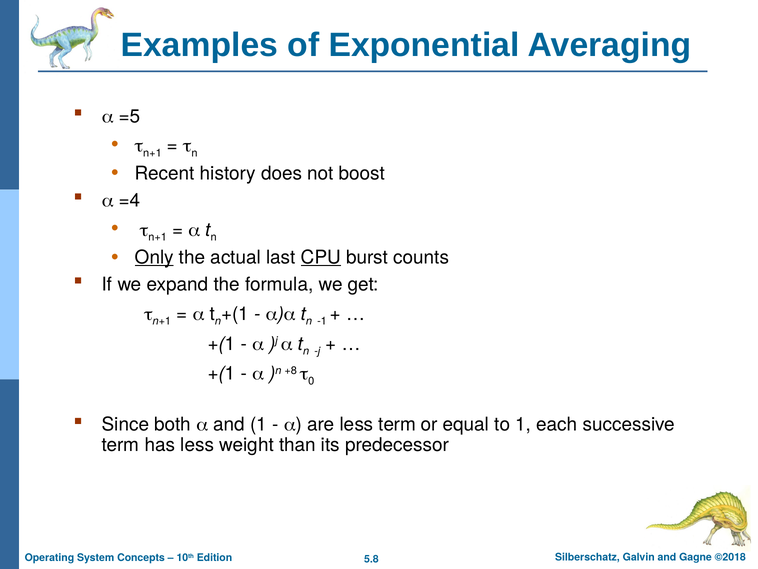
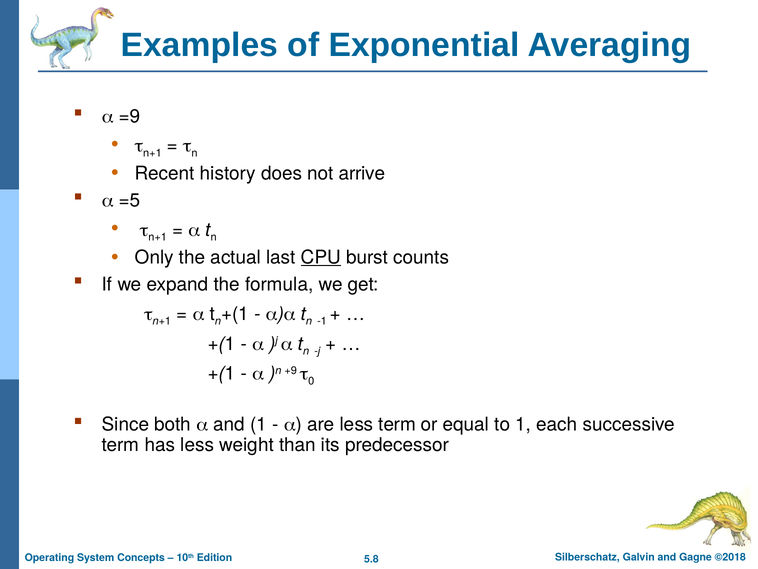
=5: =5 -> =9
boost: boost -> arrive
=4: =4 -> =5
Only underline: present -> none
+8: +8 -> +9
